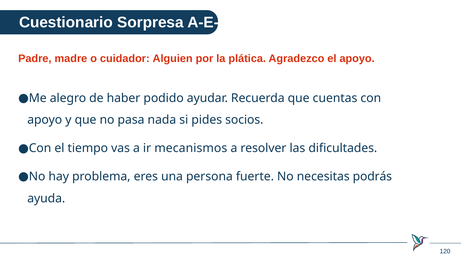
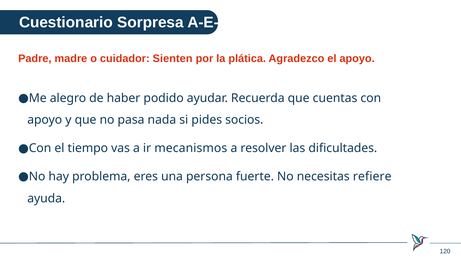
Alguien: Alguien -> Sienten
podrás: podrás -> refiere
